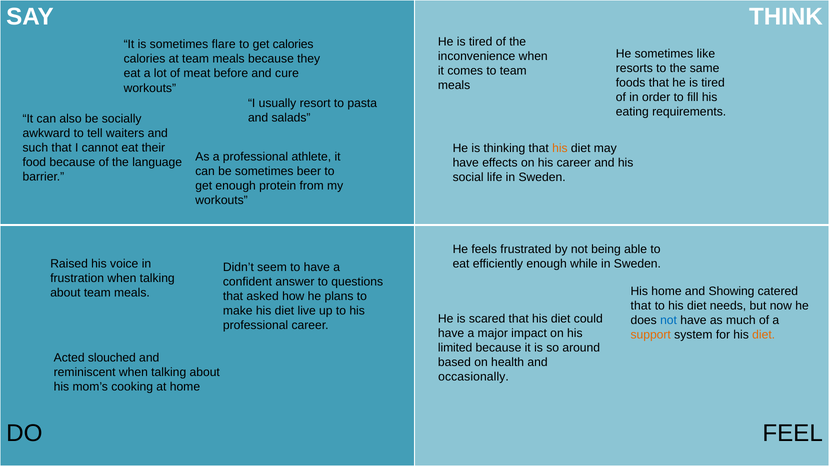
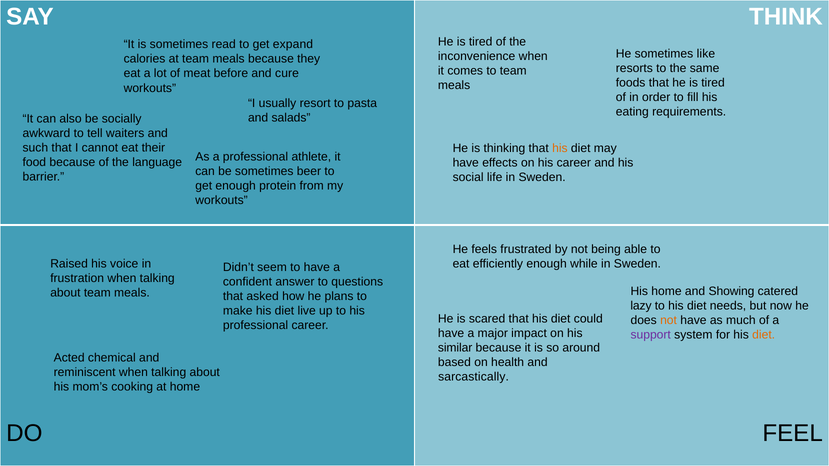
flare: flare -> read
get calories: calories -> expand
that at (641, 306): that -> lazy
not at (669, 321) colour: blue -> orange
support colour: orange -> purple
limited: limited -> similar
slouched: slouched -> chemical
occasionally: occasionally -> sarcastically
